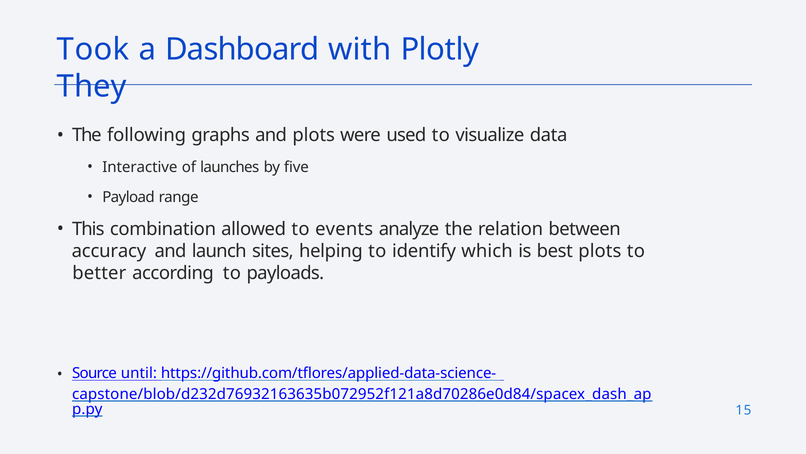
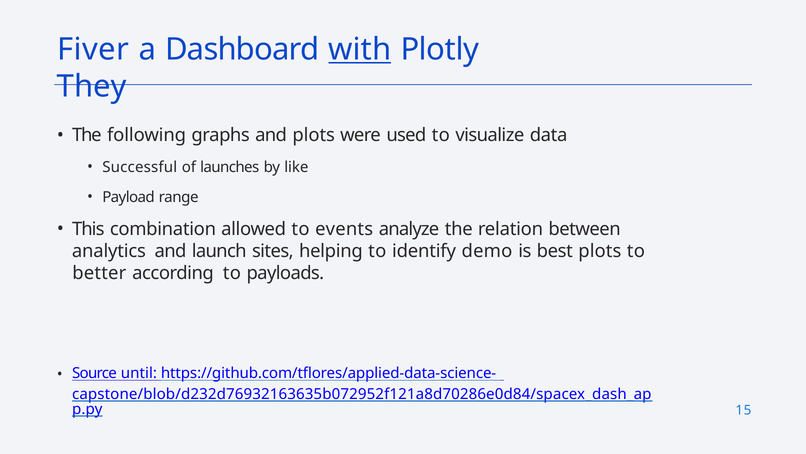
Took: Took -> Fiver
with underline: none -> present
Interactive: Interactive -> Successful
five: five -> like
accuracy: accuracy -> analytics
which: which -> demo
